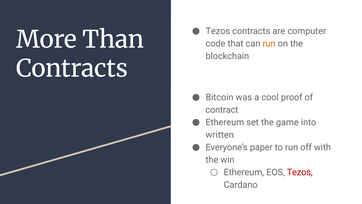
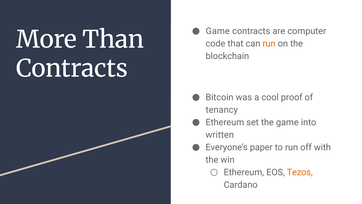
Tezos at (218, 31): Tezos -> Game
contract: contract -> tenancy
Tezos at (300, 172) colour: red -> orange
